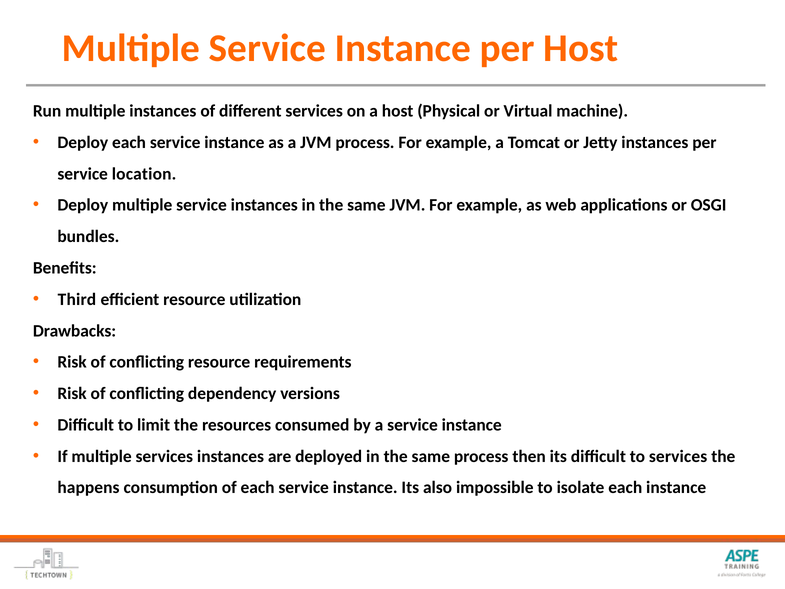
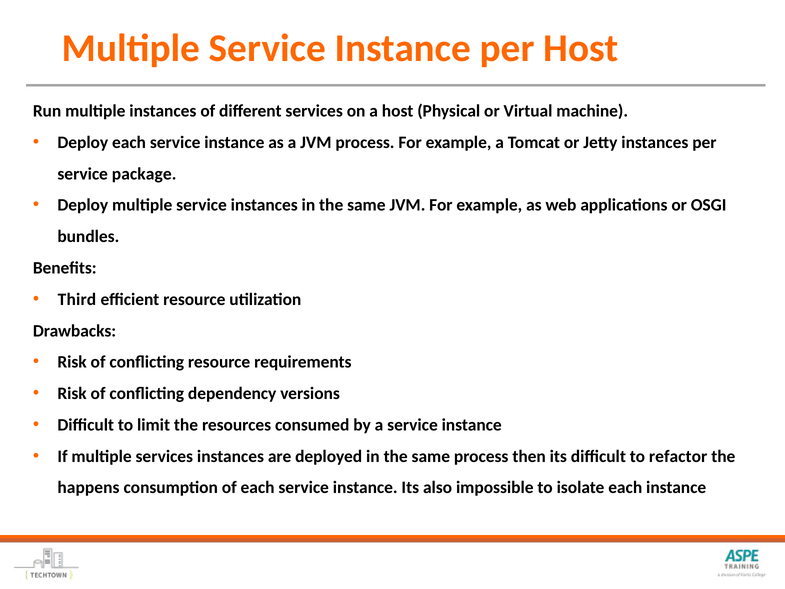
location: location -> package
to services: services -> refactor
